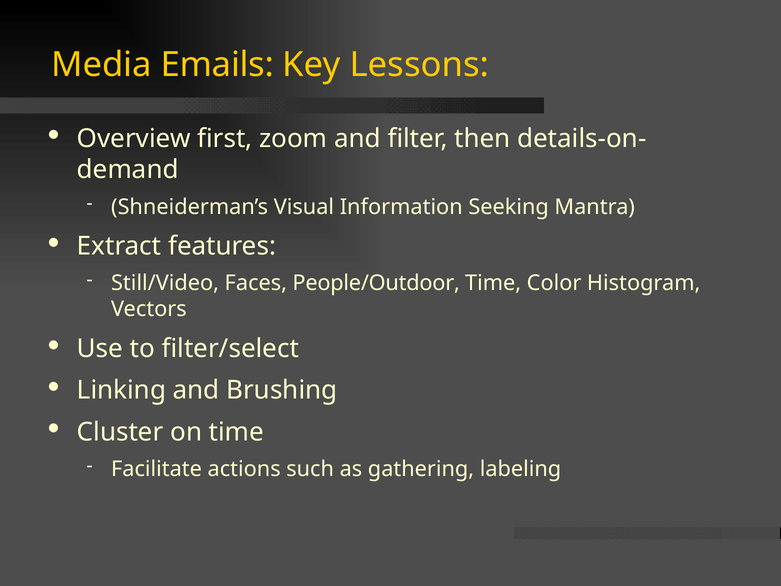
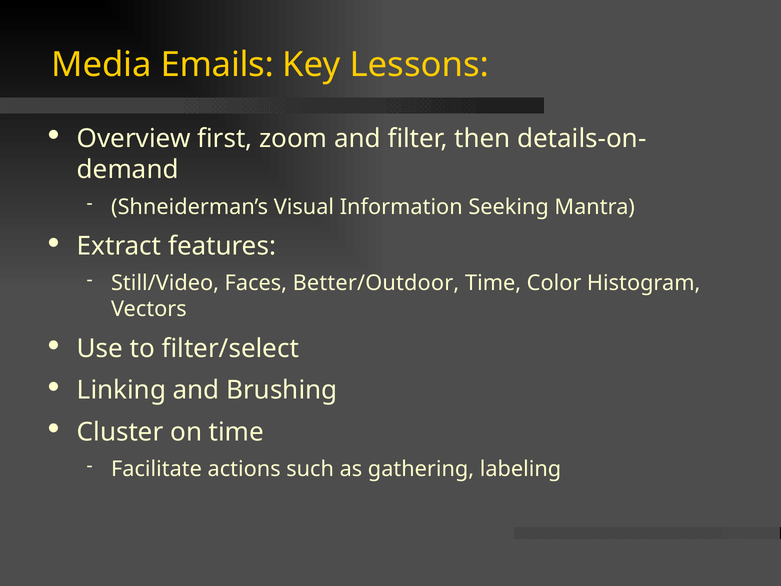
People/Outdoor: People/Outdoor -> Better/Outdoor
